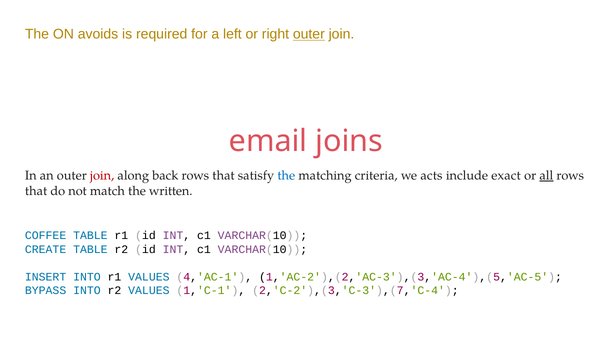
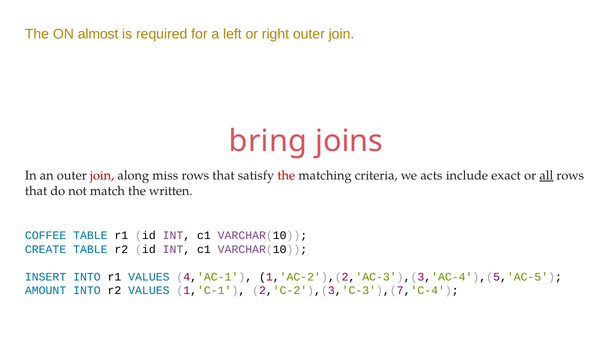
avoids: avoids -> almost
outer at (309, 34) underline: present -> none
email: email -> bring
back: back -> miss
the at (286, 176) colour: blue -> red
BYPASS: BYPASS -> AMOUNT
